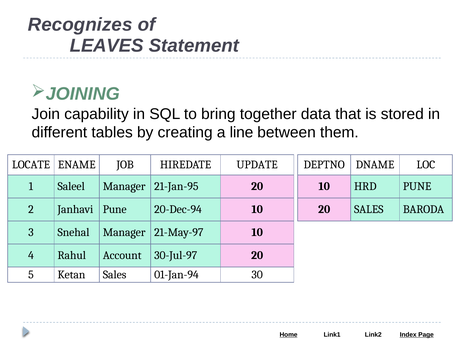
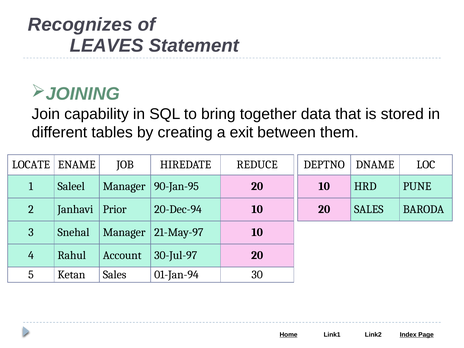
line: line -> exit
UPDATE: UPDATE -> REDUCE
21-Jan-95: 21-Jan-95 -> 90-Jan-95
Janhavi Pune: Pune -> Prior
